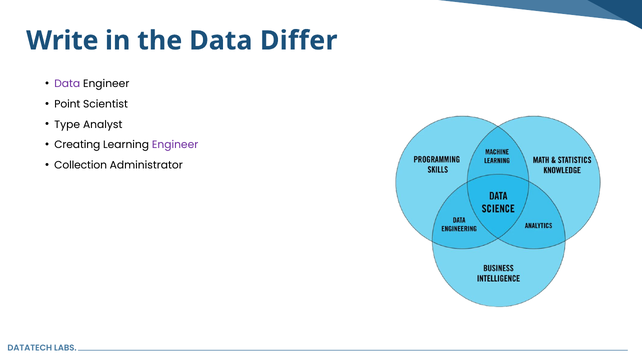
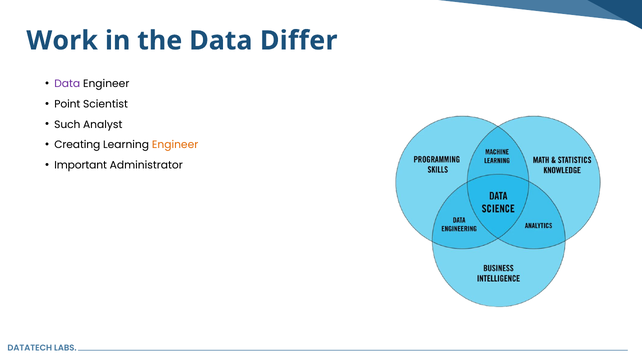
Write: Write -> Work
Type: Type -> Such
Engineer at (175, 145) colour: purple -> orange
Collection: Collection -> Important
